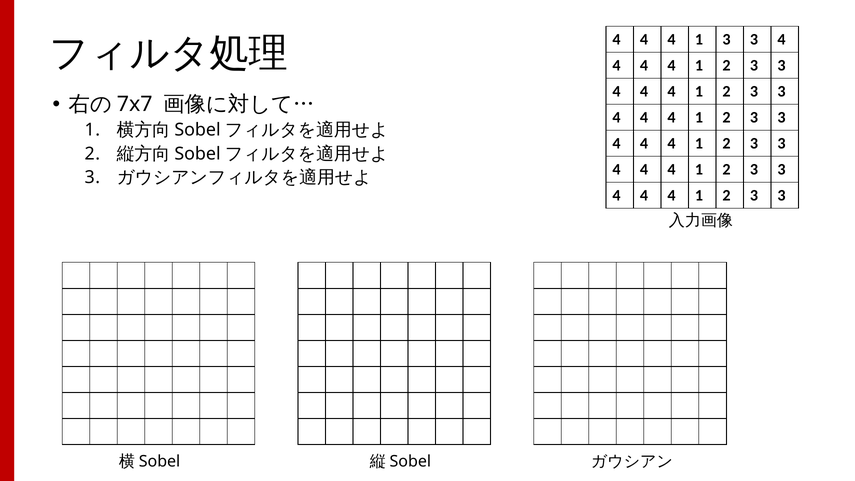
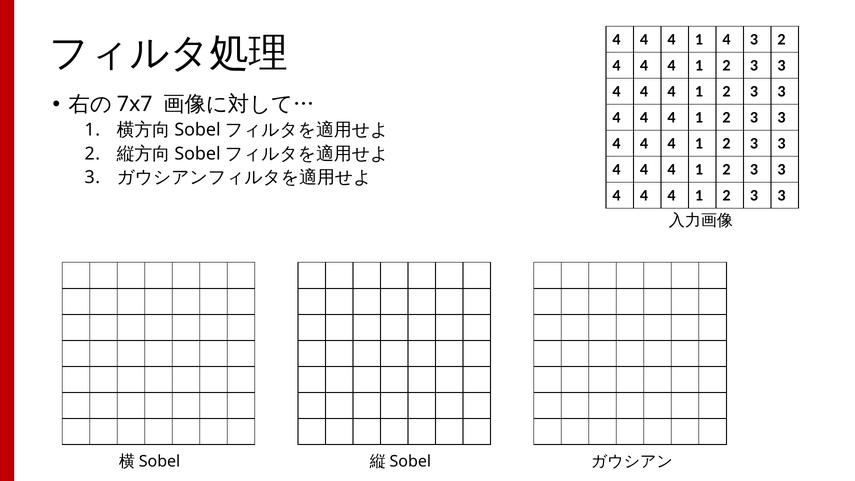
1 3: 3 -> 4
4 at (782, 39): 4 -> 2
